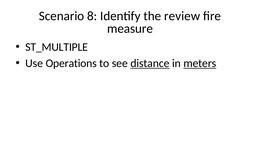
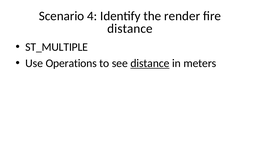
8: 8 -> 4
review: review -> render
measure at (130, 28): measure -> distance
meters underline: present -> none
